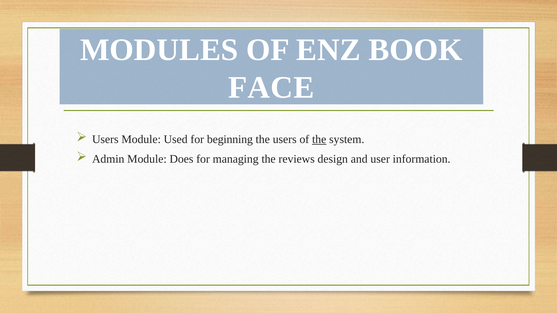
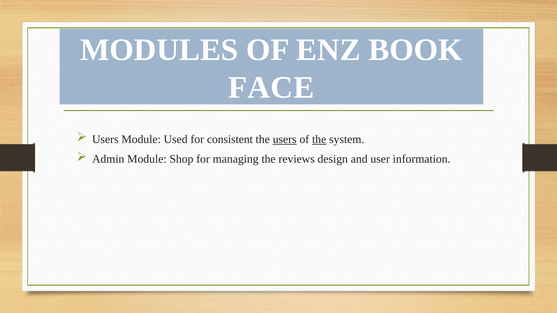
beginning: beginning -> consistent
users at (285, 139) underline: none -> present
Does: Does -> Shop
